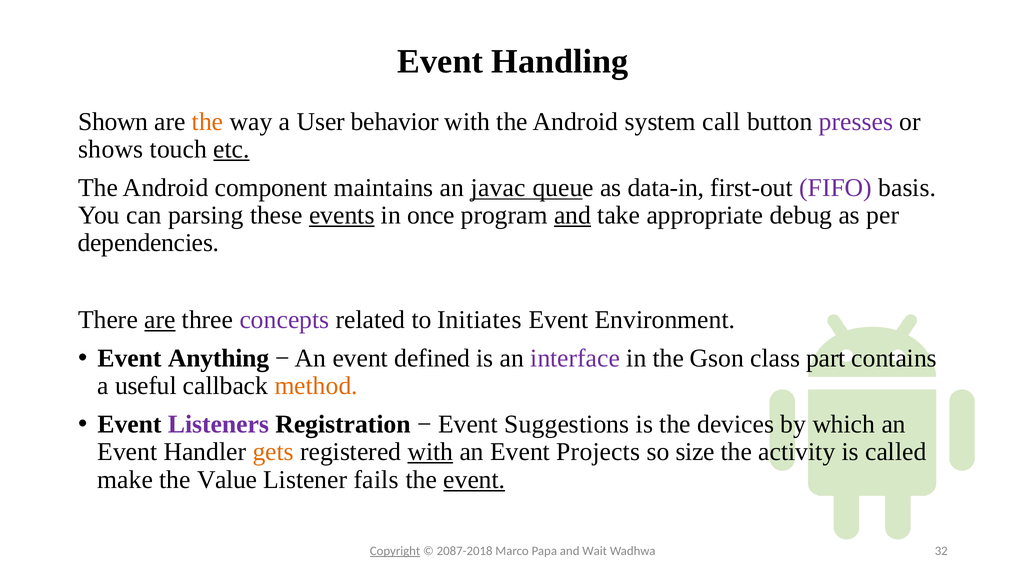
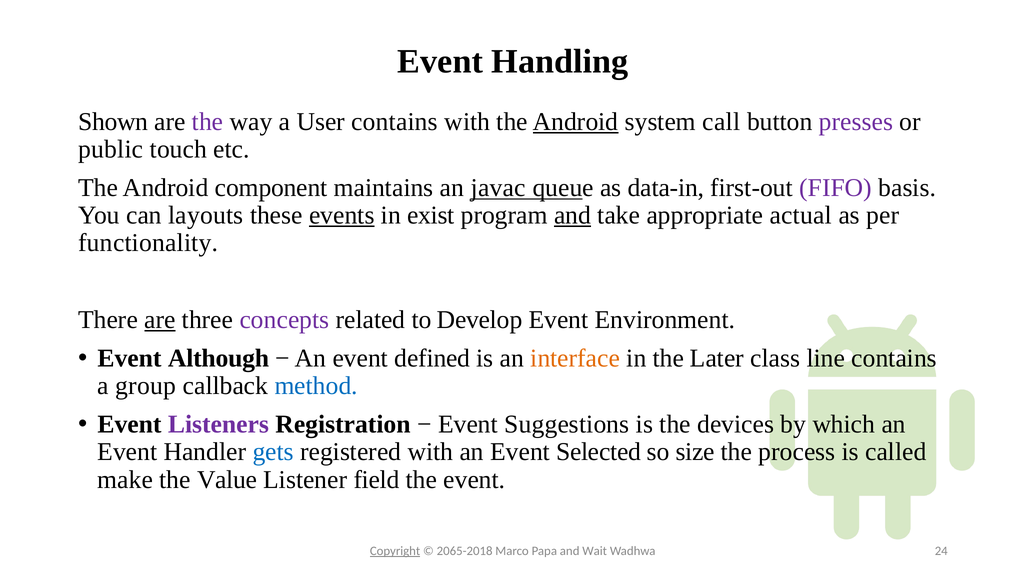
the at (208, 122) colour: orange -> purple
User behavior: behavior -> contains
Android at (576, 122) underline: none -> present
shows: shows -> public
etc underline: present -> none
parsing: parsing -> layouts
once: once -> exist
debug: debug -> actual
dependencies: dependencies -> functionality
Initiates: Initiates -> Develop
Anything: Anything -> Although
interface colour: purple -> orange
Gson: Gson -> Later
part: part -> line
useful: useful -> group
method colour: orange -> blue
gets colour: orange -> blue
with at (430, 452) underline: present -> none
Projects: Projects -> Selected
activity: activity -> process
fails: fails -> field
event at (474, 480) underline: present -> none
2087-2018: 2087-2018 -> 2065-2018
32: 32 -> 24
